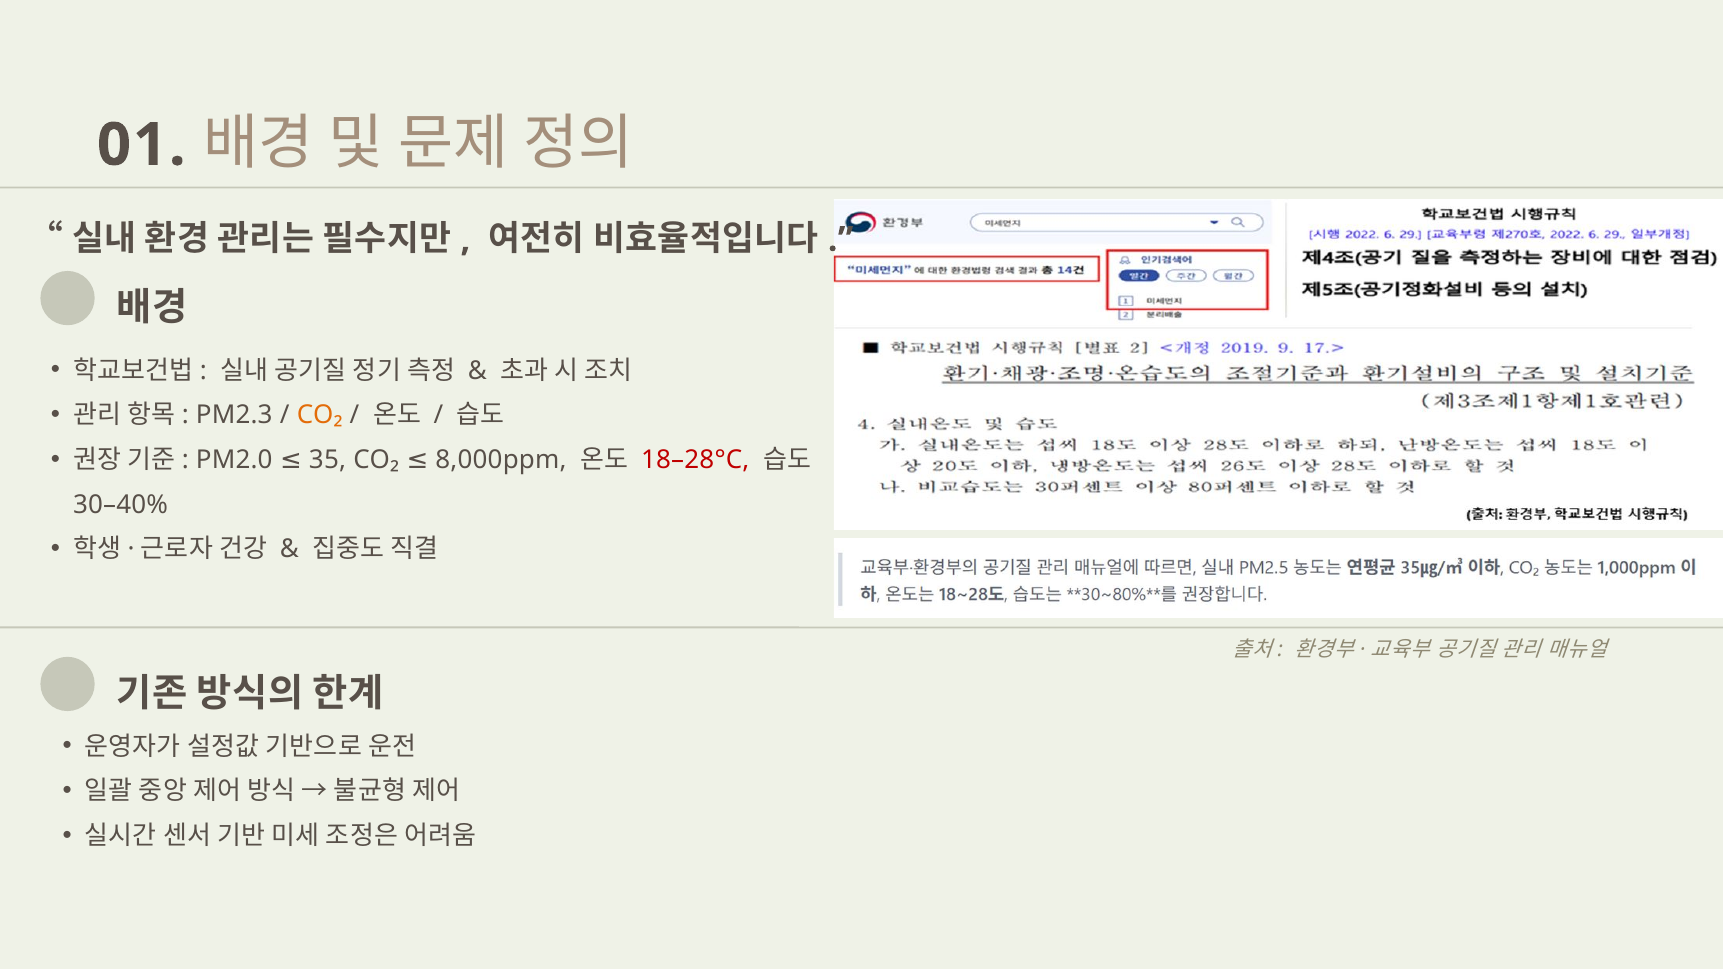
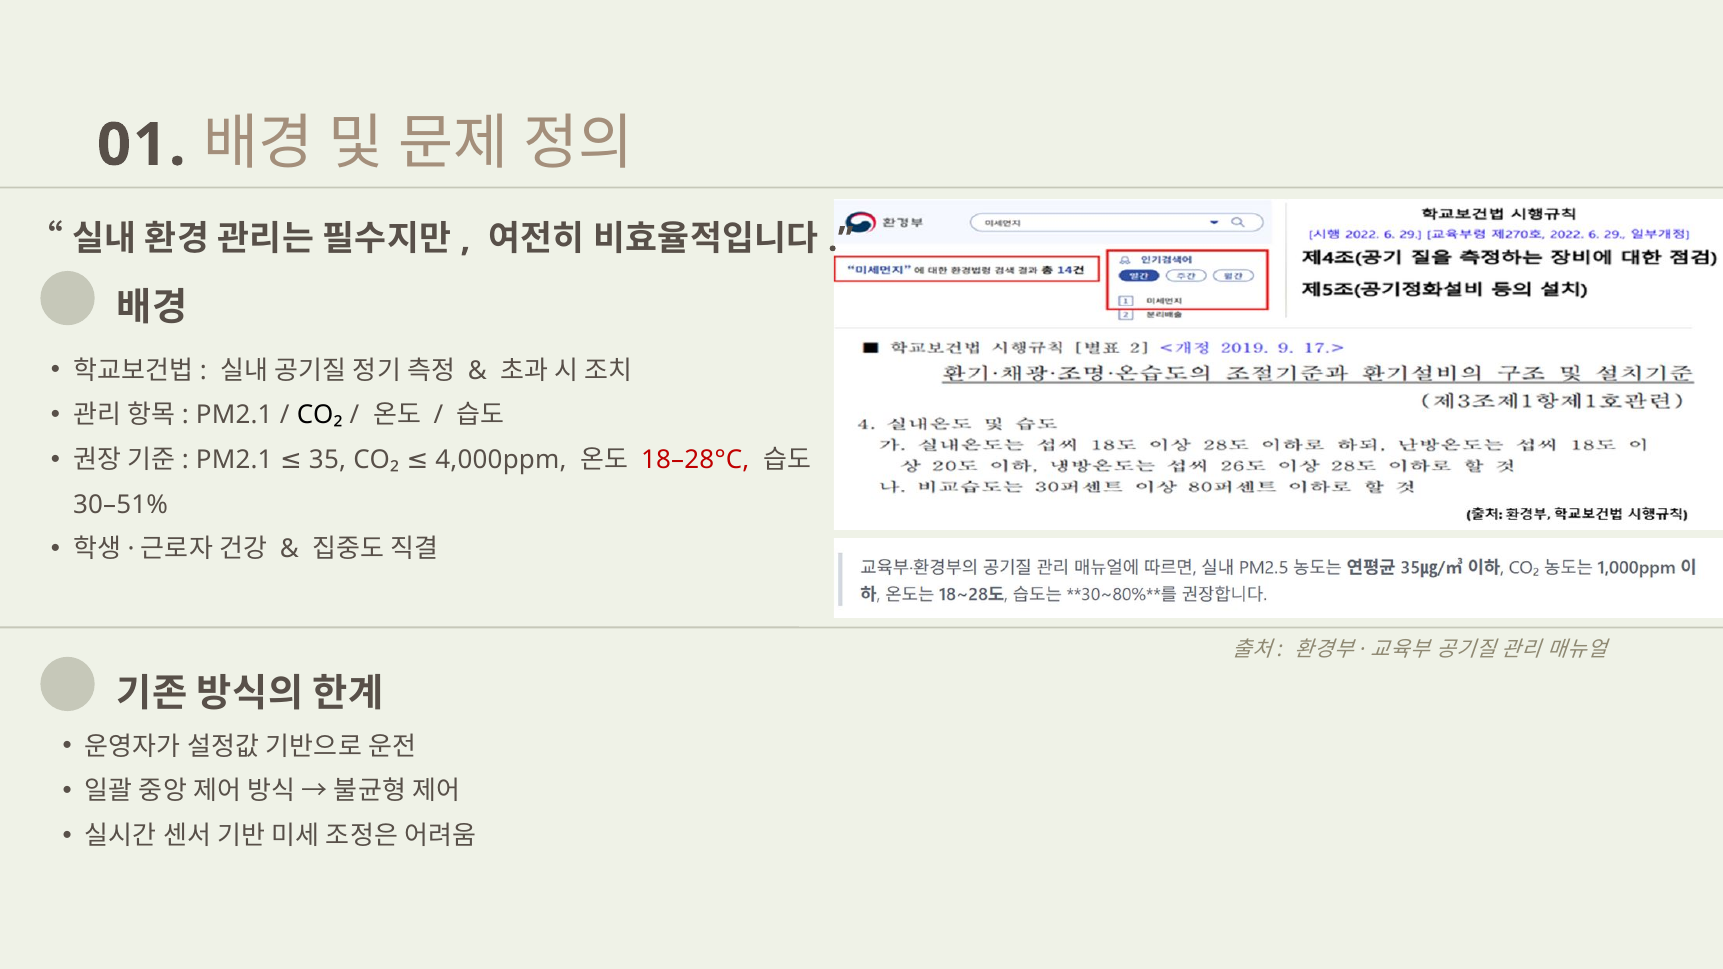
PM2.3 at (234, 415): PM2.3 -> PM2.1
CO₂ at (320, 415) colour: orange -> black
PM2.0 at (234, 460): PM2.0 -> PM2.1
8,000ppm: 8,000ppm -> 4,000ppm
30–40%: 30–40% -> 30–51%
